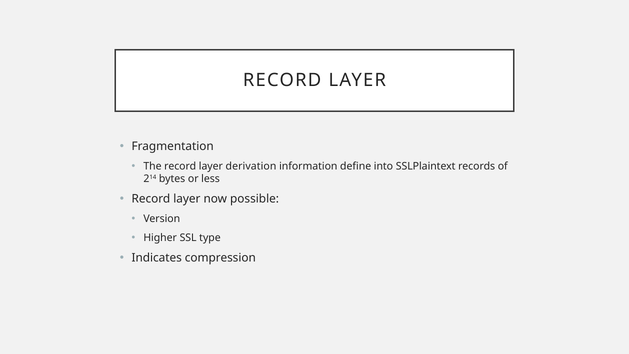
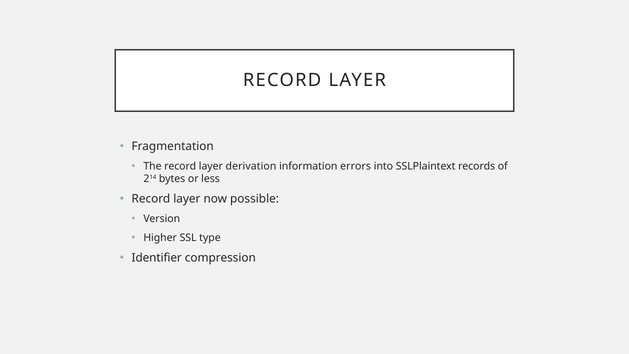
define: define -> errors
Indicates: Indicates -> Identifier
